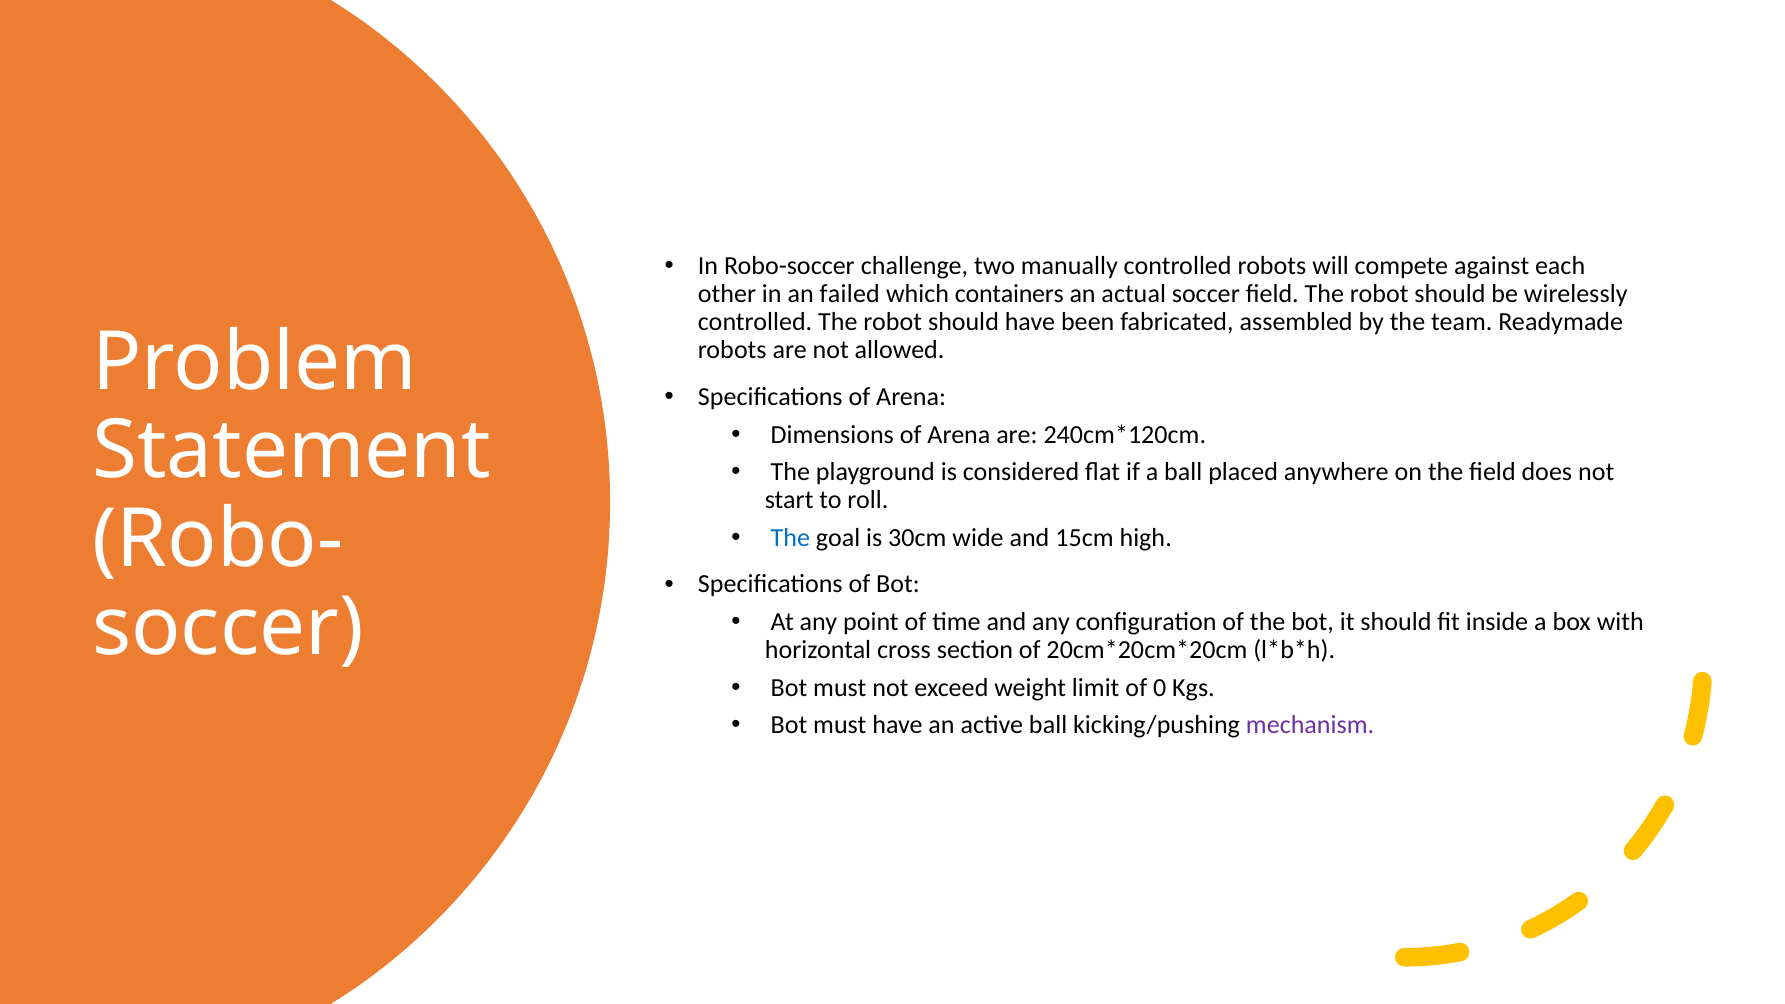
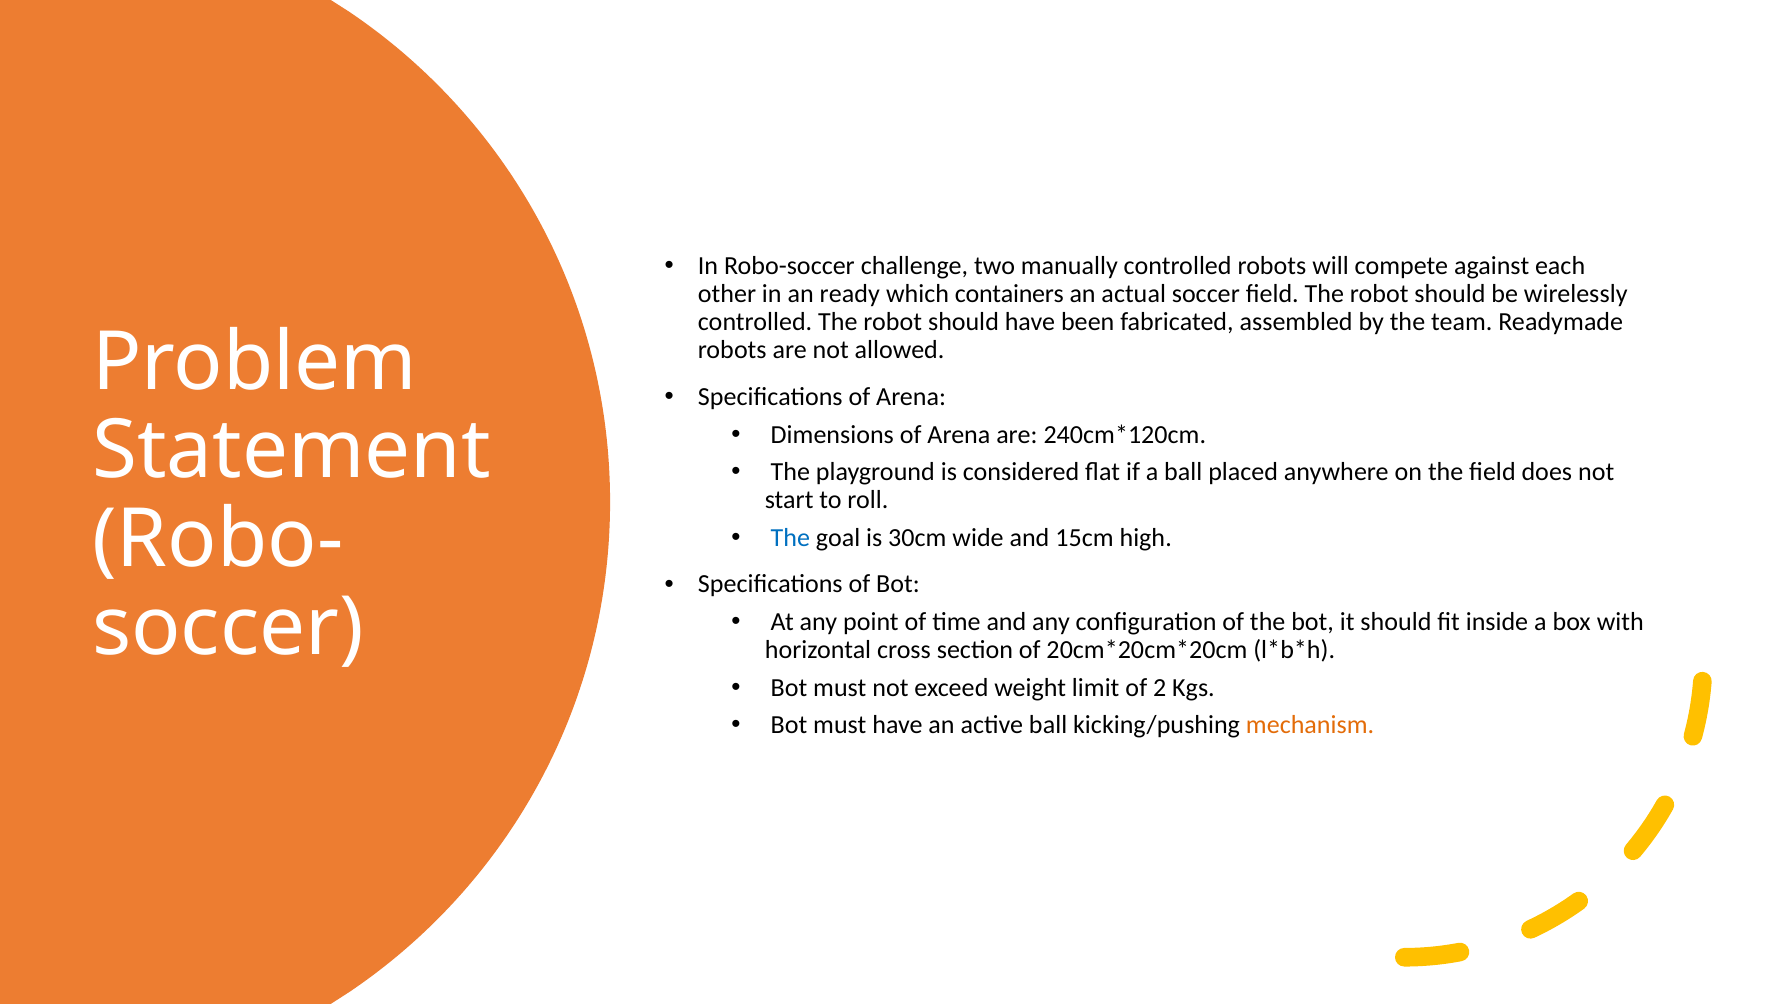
failed: failed -> ready
0: 0 -> 2
mechanism colour: purple -> orange
